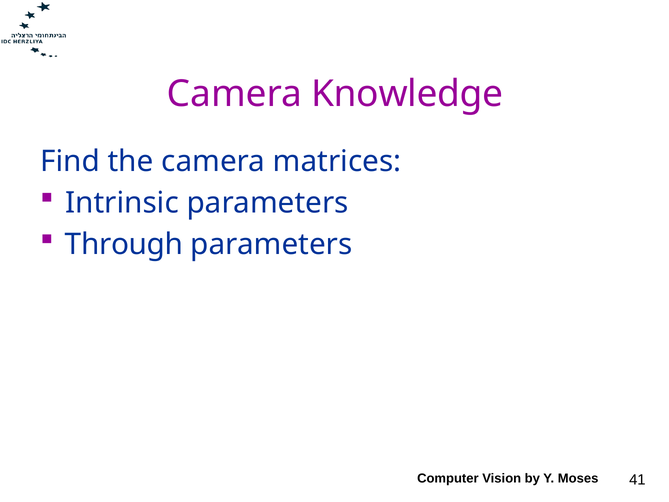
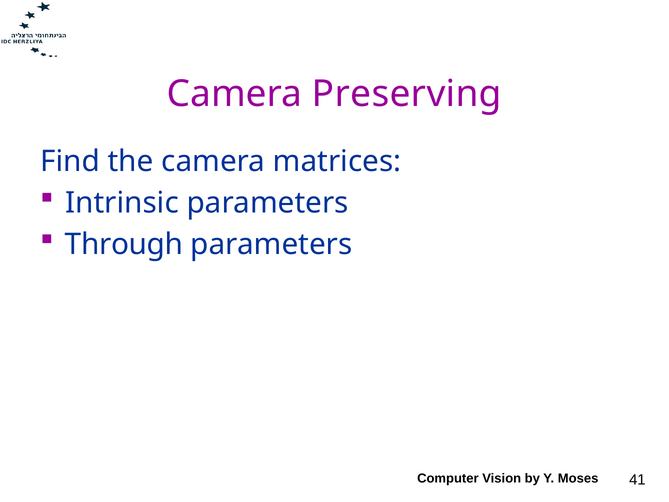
Knowledge: Knowledge -> Preserving
